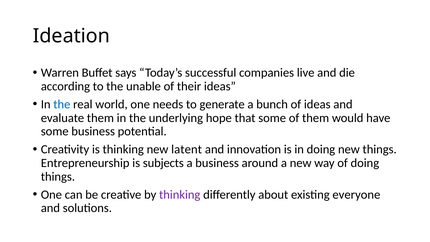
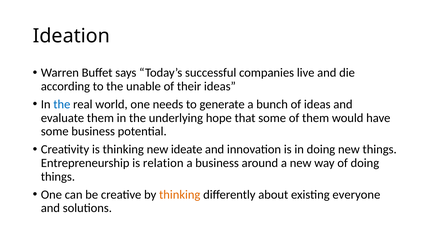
latent: latent -> ideate
subjects: subjects -> relation
thinking at (180, 195) colour: purple -> orange
